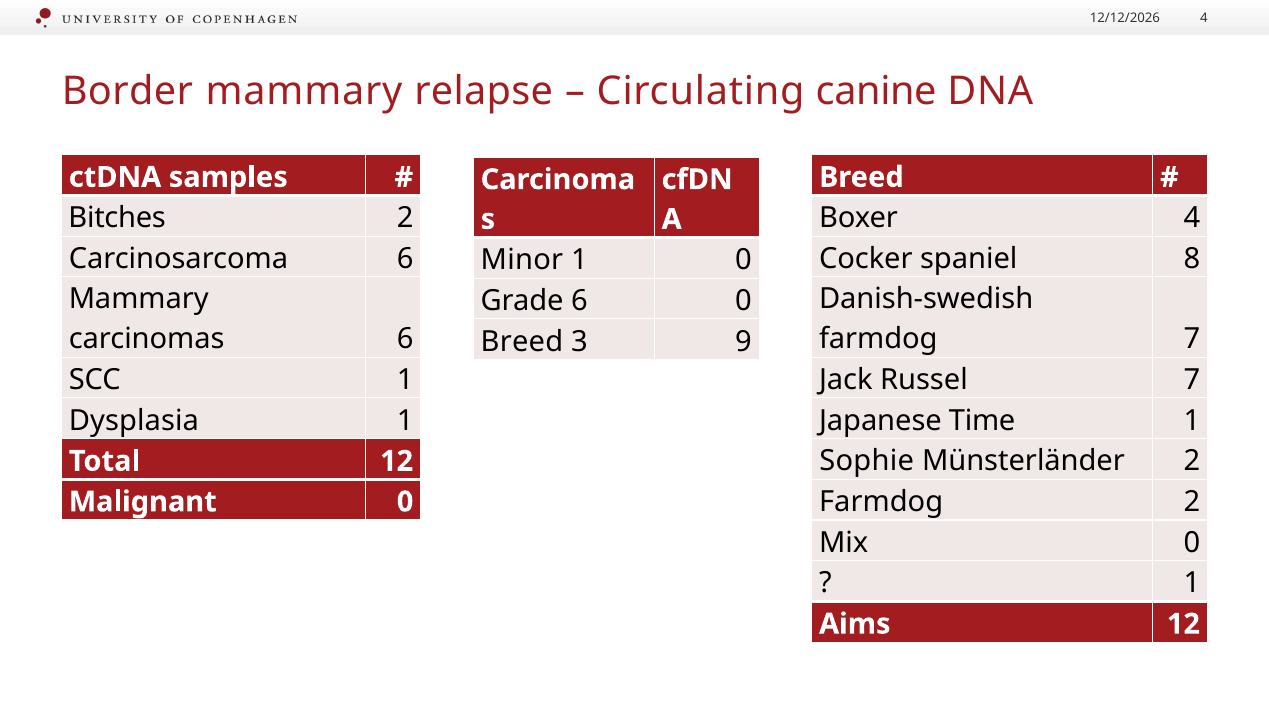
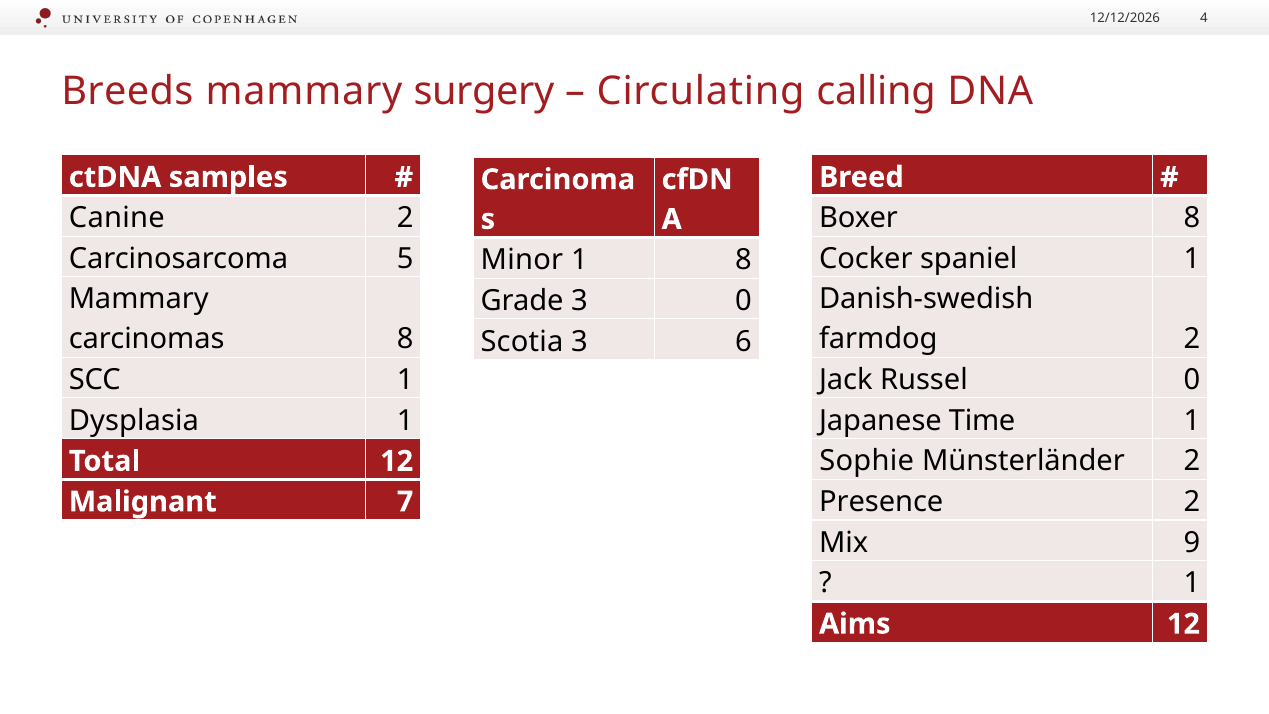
Border: Border -> Breeds
relapse: relapse -> surgery
canine: canine -> calling
Bitches: Bitches -> Canine
Boxer 4: 4 -> 8
Carcinosarcoma 6: 6 -> 5
spaniel 8: 8 -> 1
1 0: 0 -> 8
Grade 6: 6 -> 3
carcinomas 6: 6 -> 8
farmdog 7: 7 -> 2
Breed at (522, 341): Breed -> Scotia
9: 9 -> 6
Russel 7: 7 -> 0
Farmdog at (881, 502): Farmdog -> Presence
Malignant 0: 0 -> 7
Mix 0: 0 -> 9
